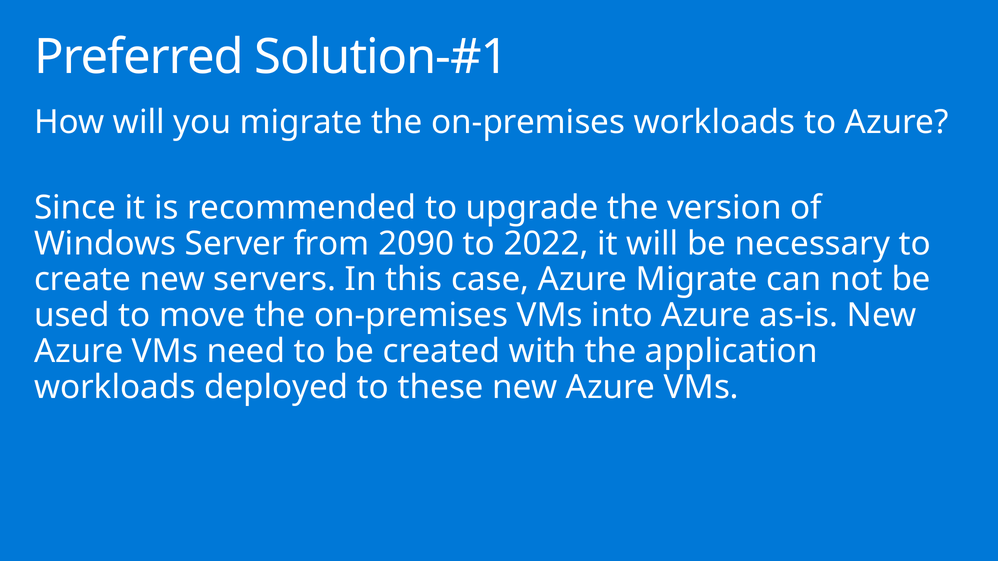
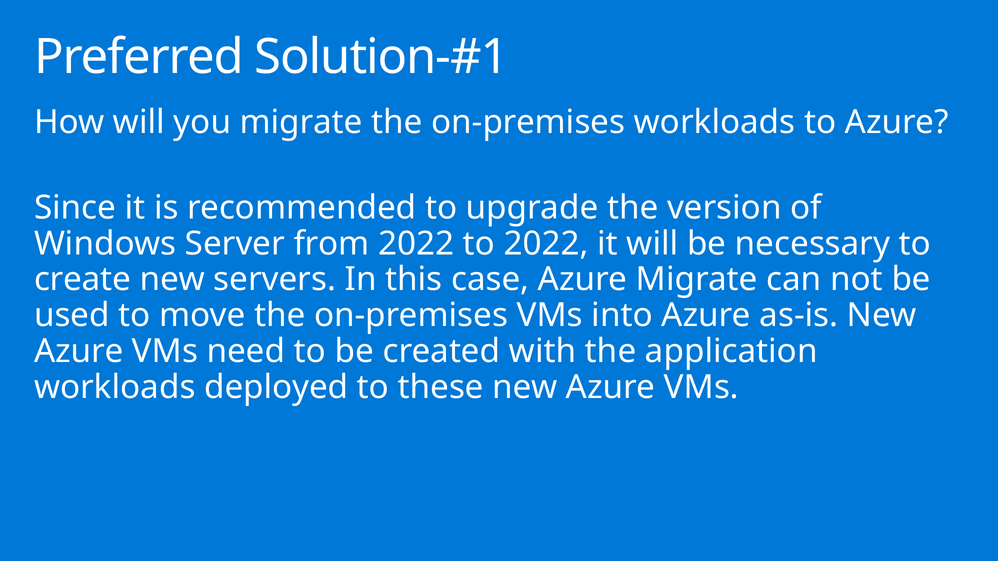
from 2090: 2090 -> 2022
